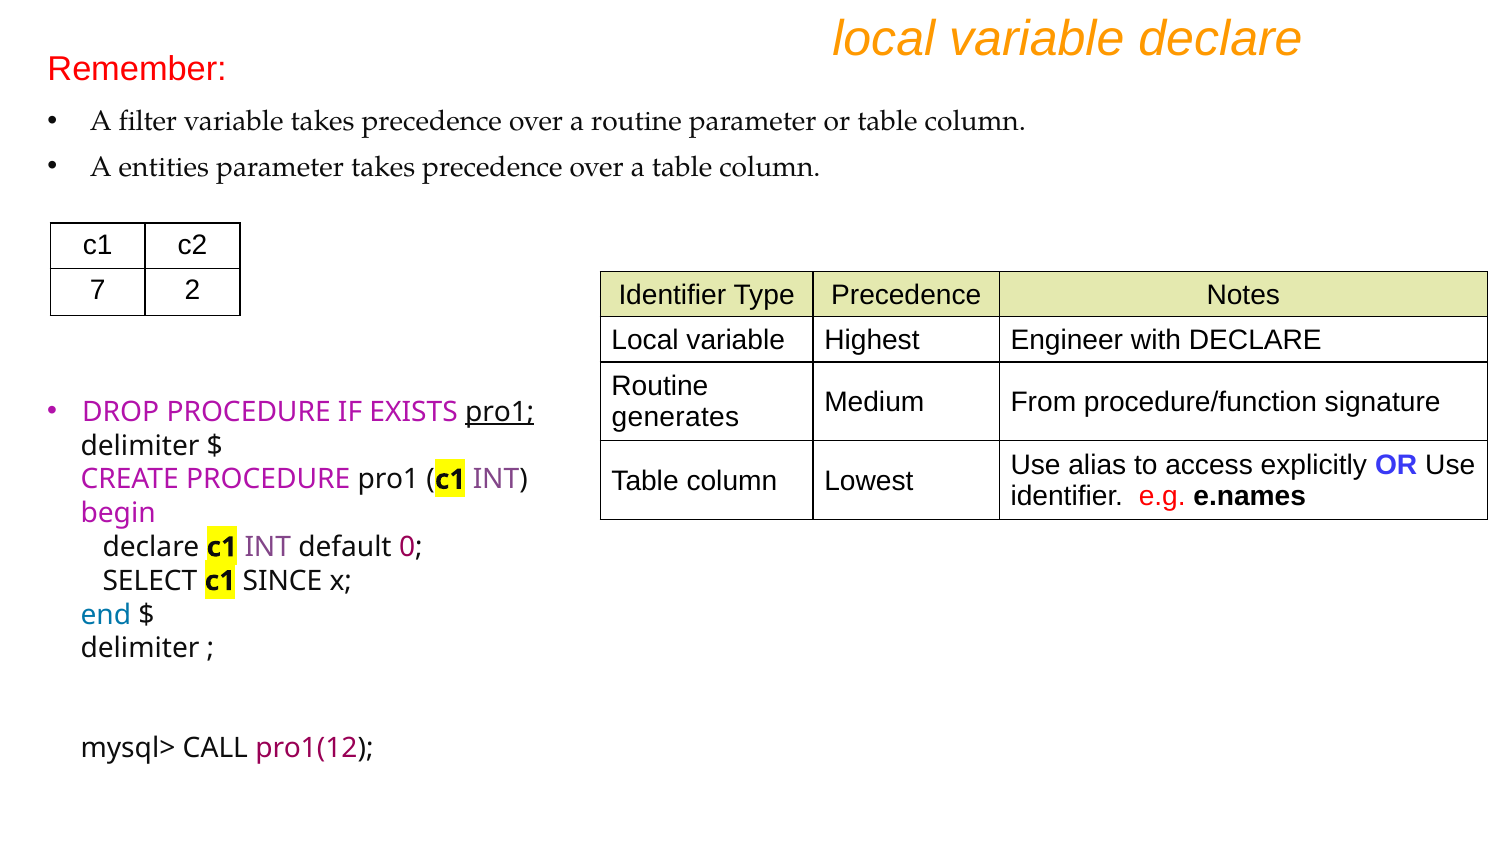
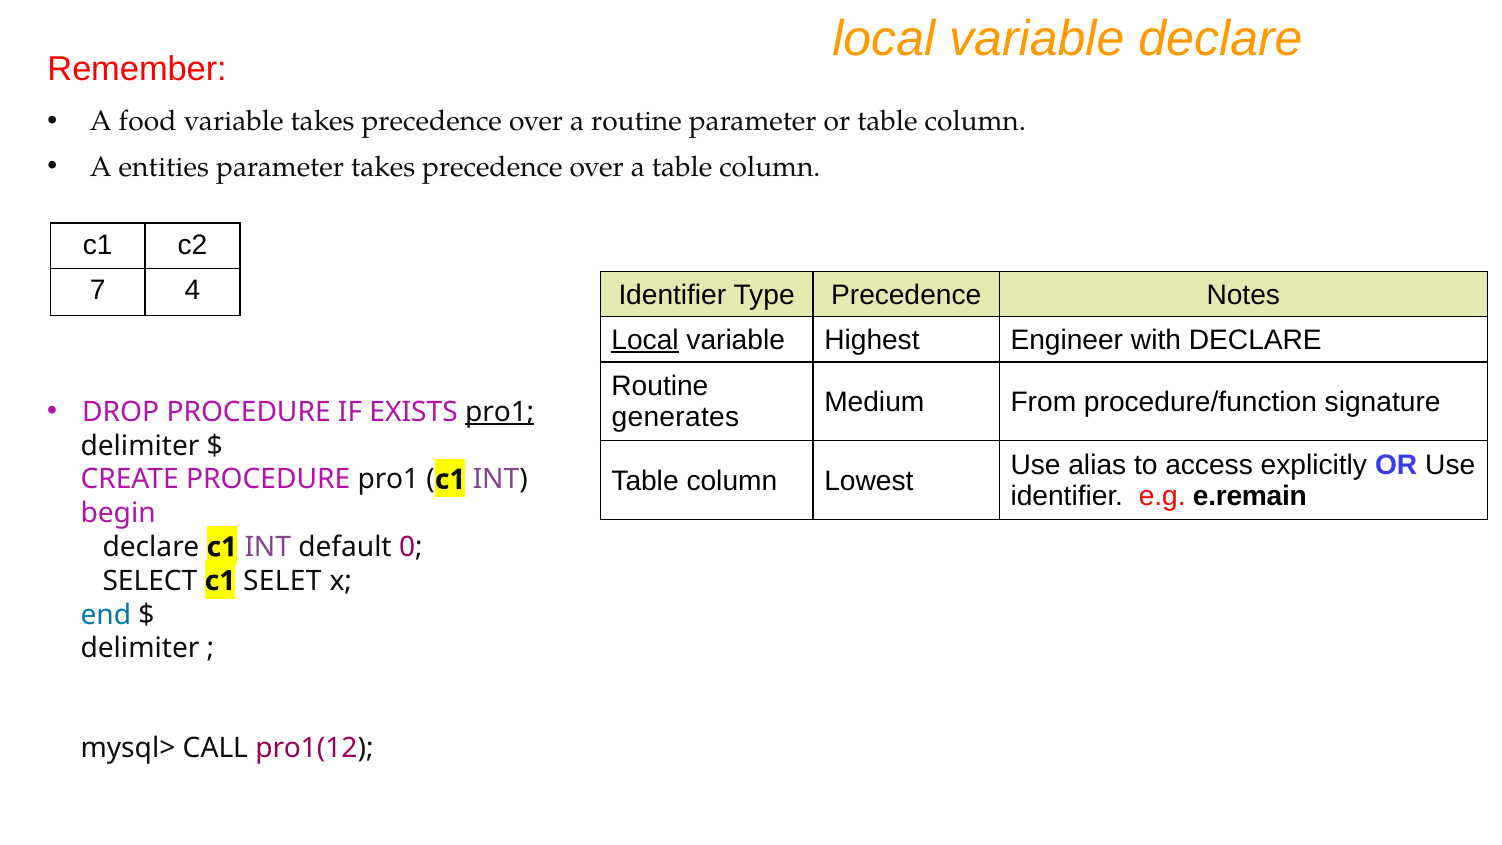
filter: filter -> food
2: 2 -> 4
Local at (645, 340) underline: none -> present
e.names: e.names -> e.remain
SINCE: SINCE -> SELET
